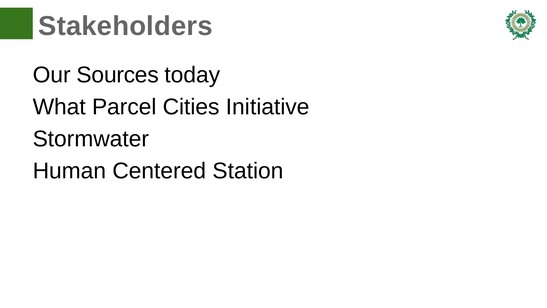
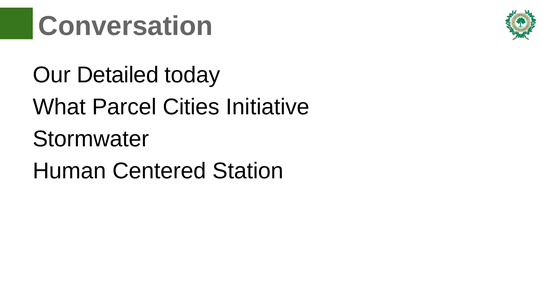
Stakeholders: Stakeholders -> Conversation
Sources: Sources -> Detailed
